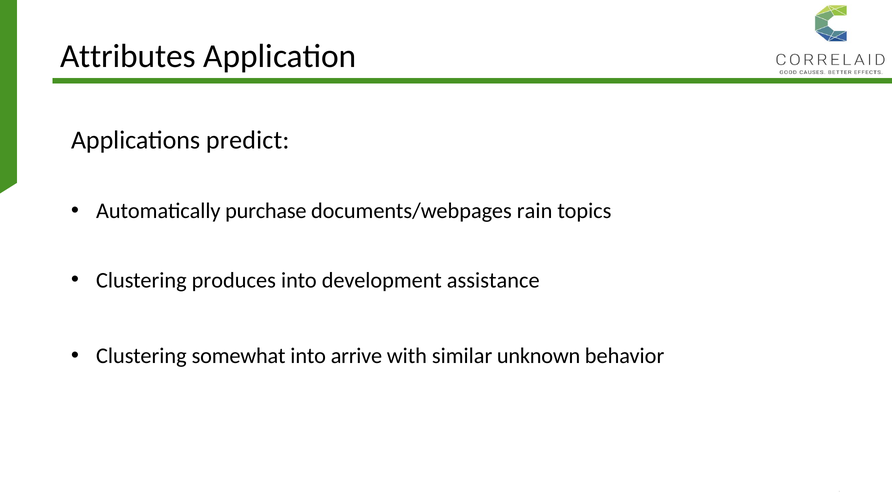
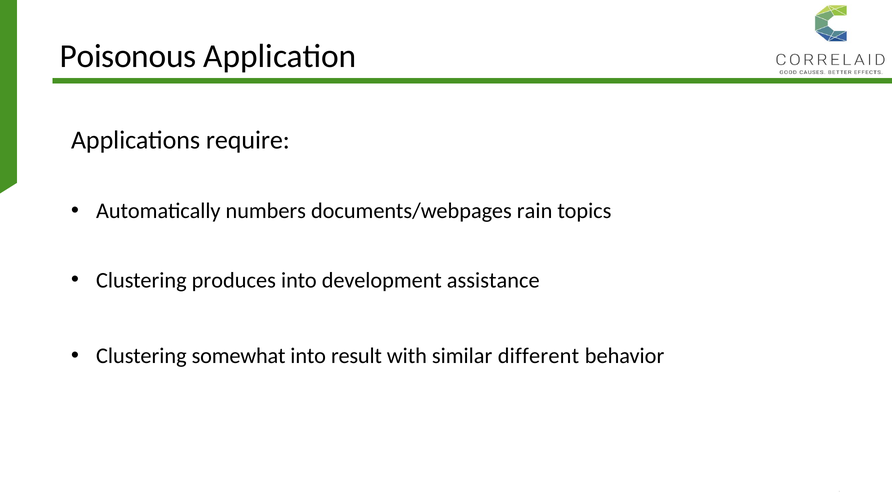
Attributes: Attributes -> Poisonous
predict: predict -> require
purchase: purchase -> numbers
arrive: arrive -> result
unknown: unknown -> different
